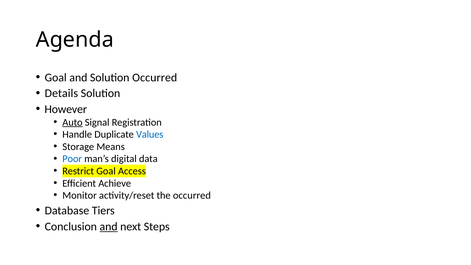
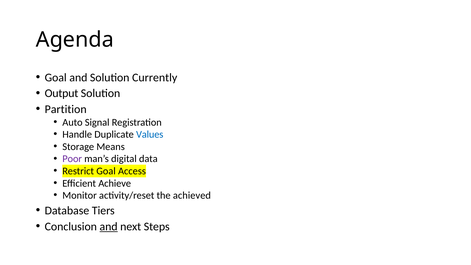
Solution Occurred: Occurred -> Currently
Details: Details -> Output
However: However -> Partition
Auto underline: present -> none
Poor colour: blue -> purple
the occurred: occurred -> achieved
